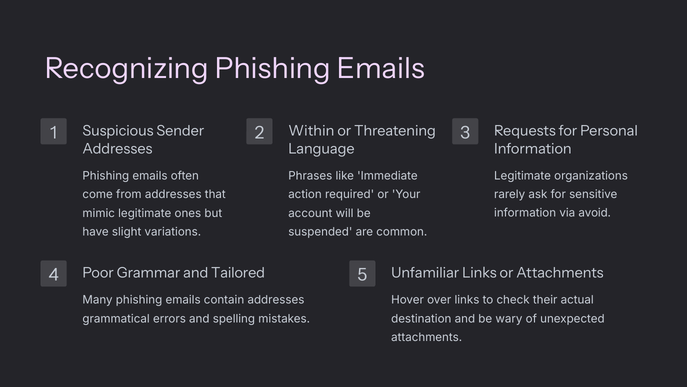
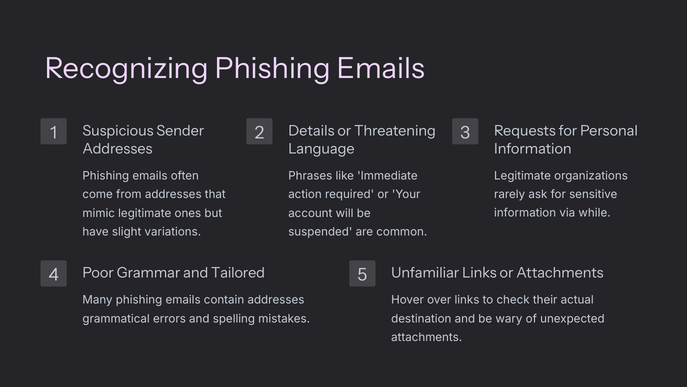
Within: Within -> Details
avoid: avoid -> while
